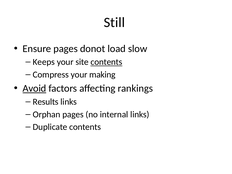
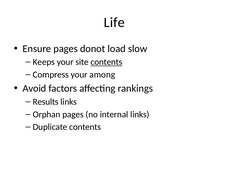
Still: Still -> Life
making: making -> among
Avoid underline: present -> none
